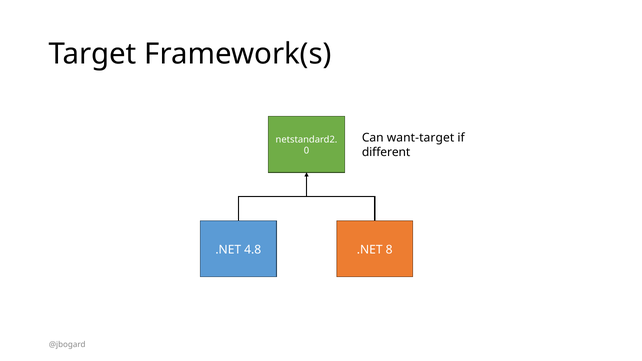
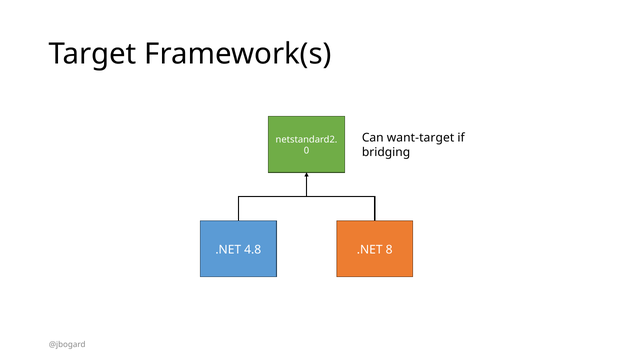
different: different -> bridging
